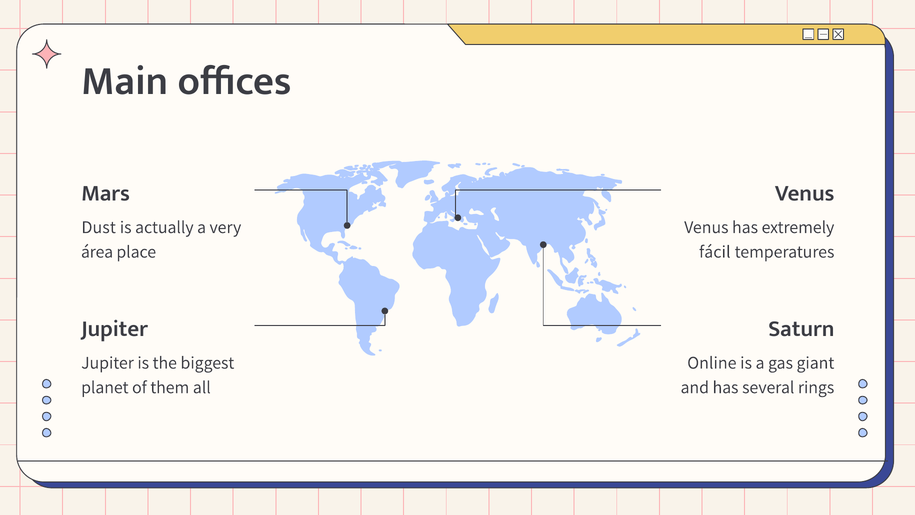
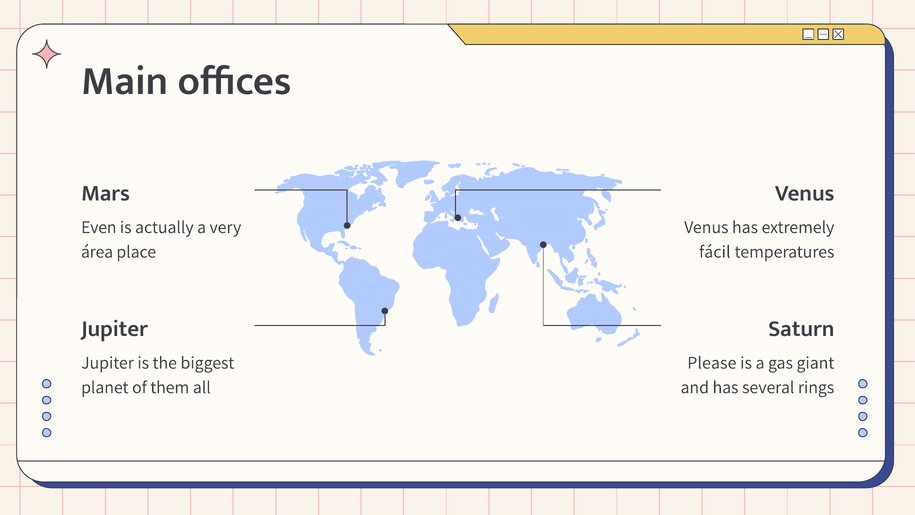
Dust: Dust -> Even
Online: Online -> Please
